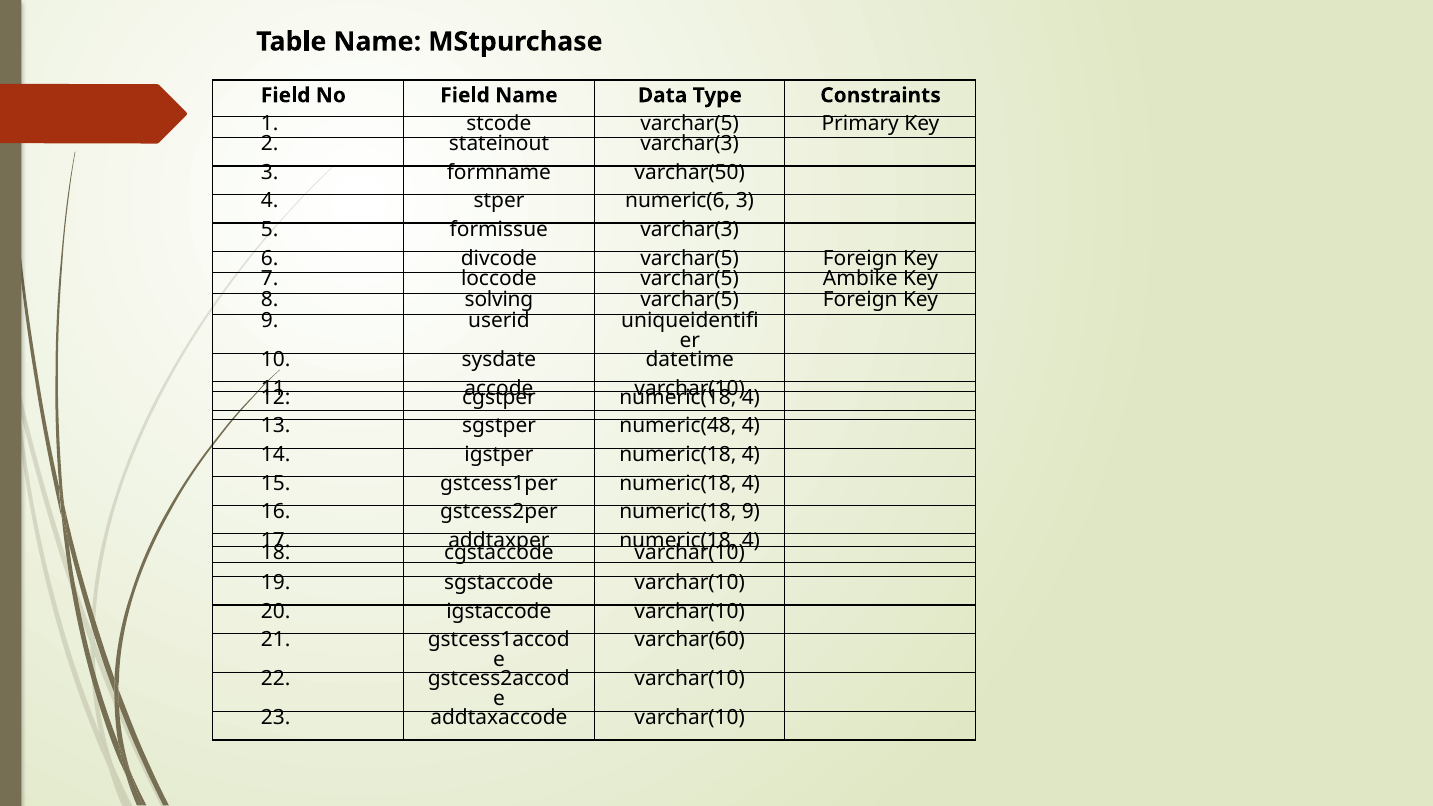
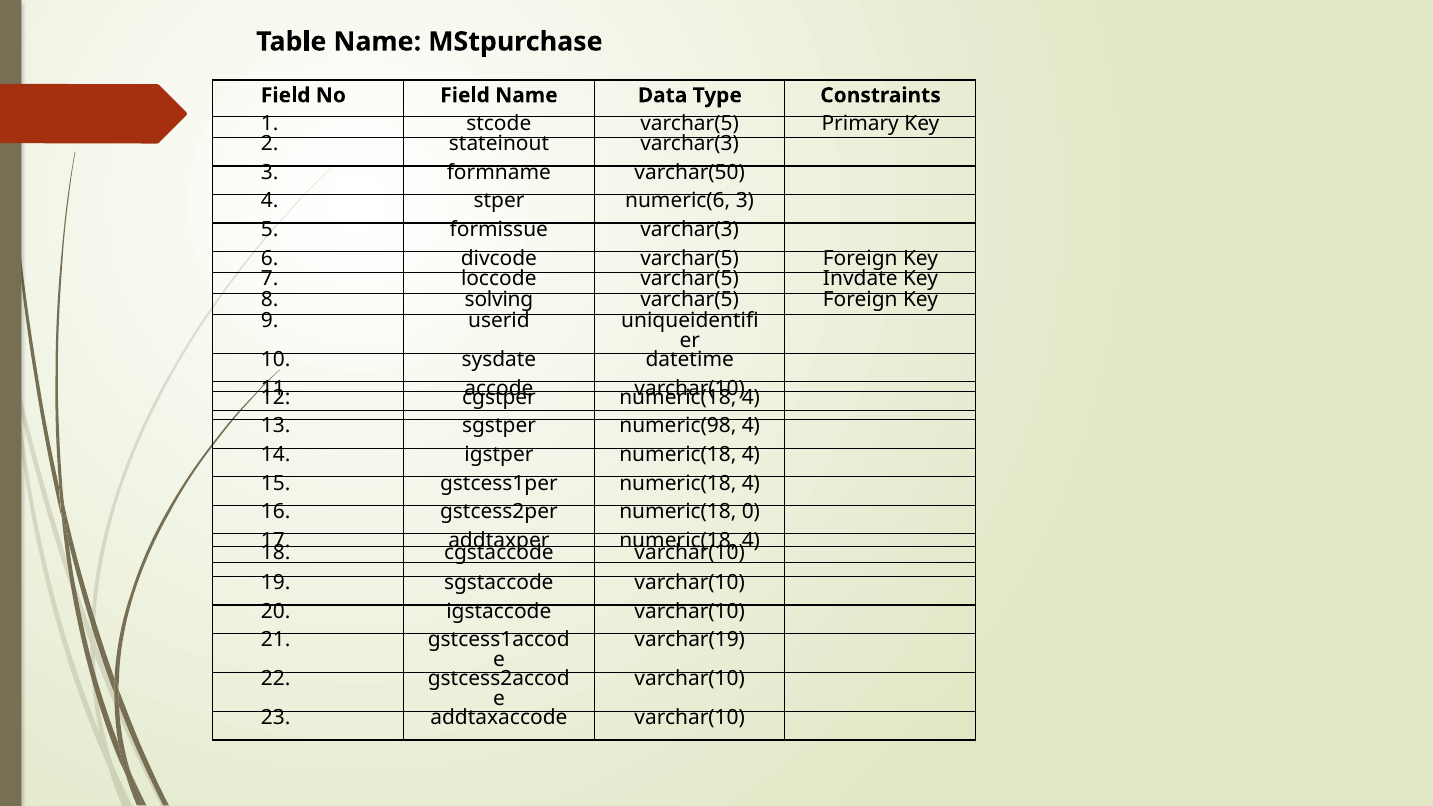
Ambike: Ambike -> Invdate
numeric(48: numeric(48 -> numeric(98
numeric(18 9: 9 -> 0
varchar(60: varchar(60 -> varchar(19
